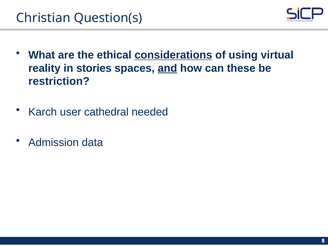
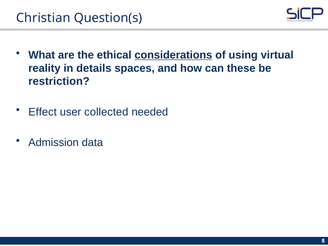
stories: stories -> details
and underline: present -> none
Karch: Karch -> Effect
cathedral: cathedral -> collected
